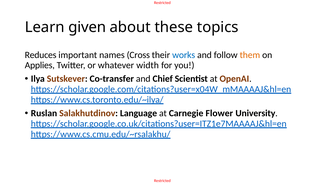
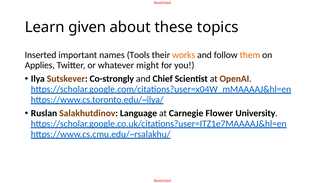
Reduces: Reduces -> Inserted
Cross: Cross -> Tools
works colour: blue -> orange
width: width -> might
Co-transfer: Co-transfer -> Co-strongly
